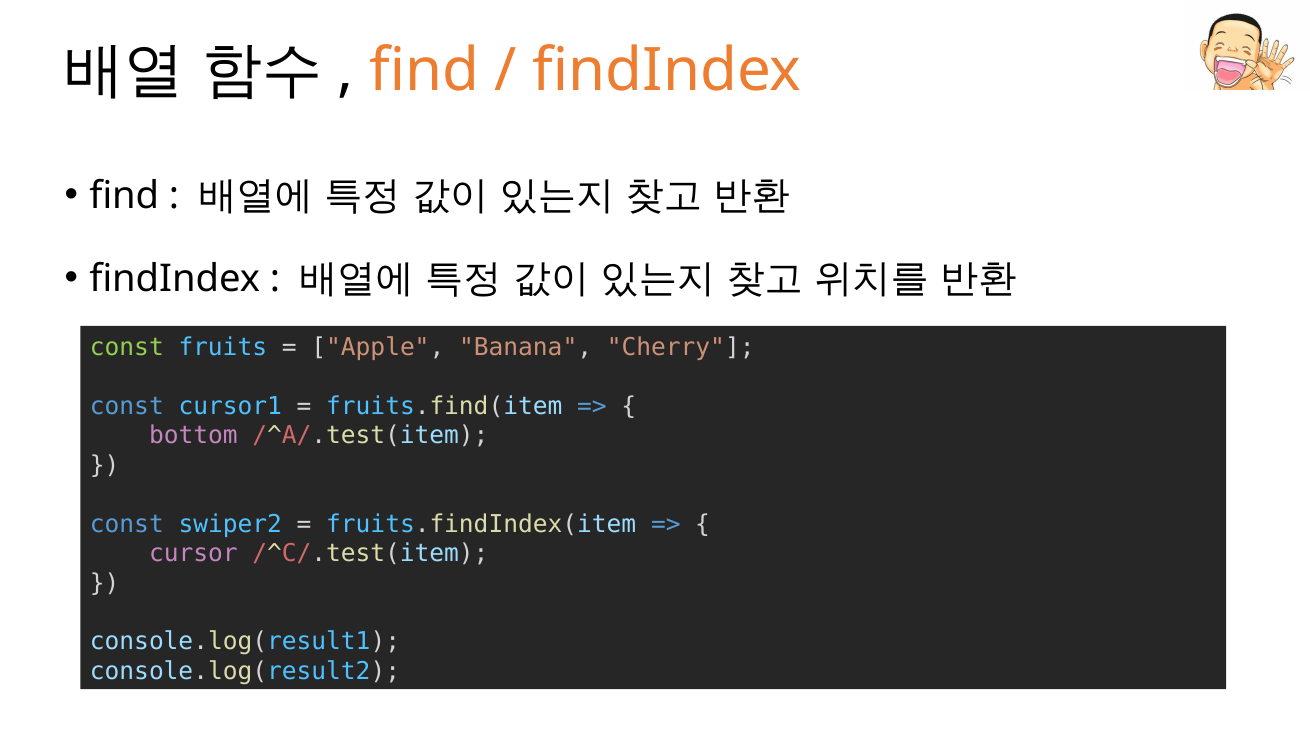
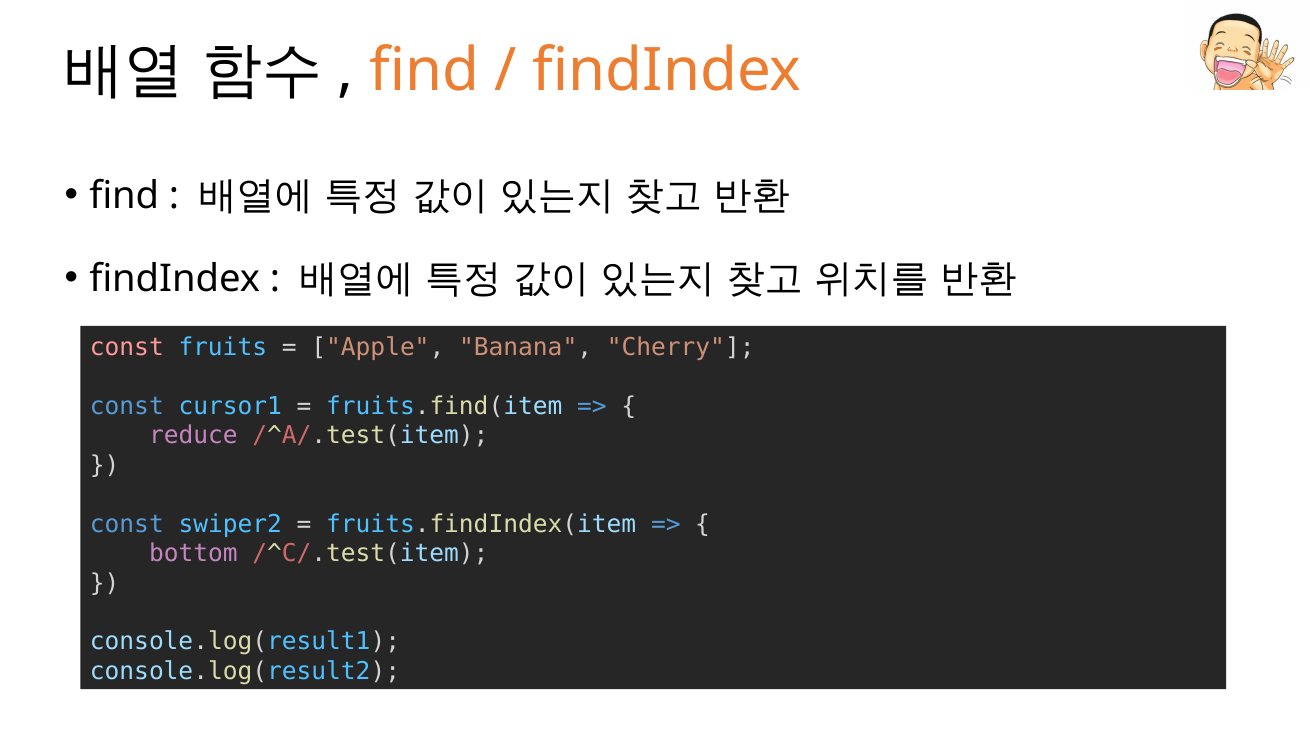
const at (127, 347) colour: light green -> pink
bottom: bottom -> reduce
cursor: cursor -> bottom
